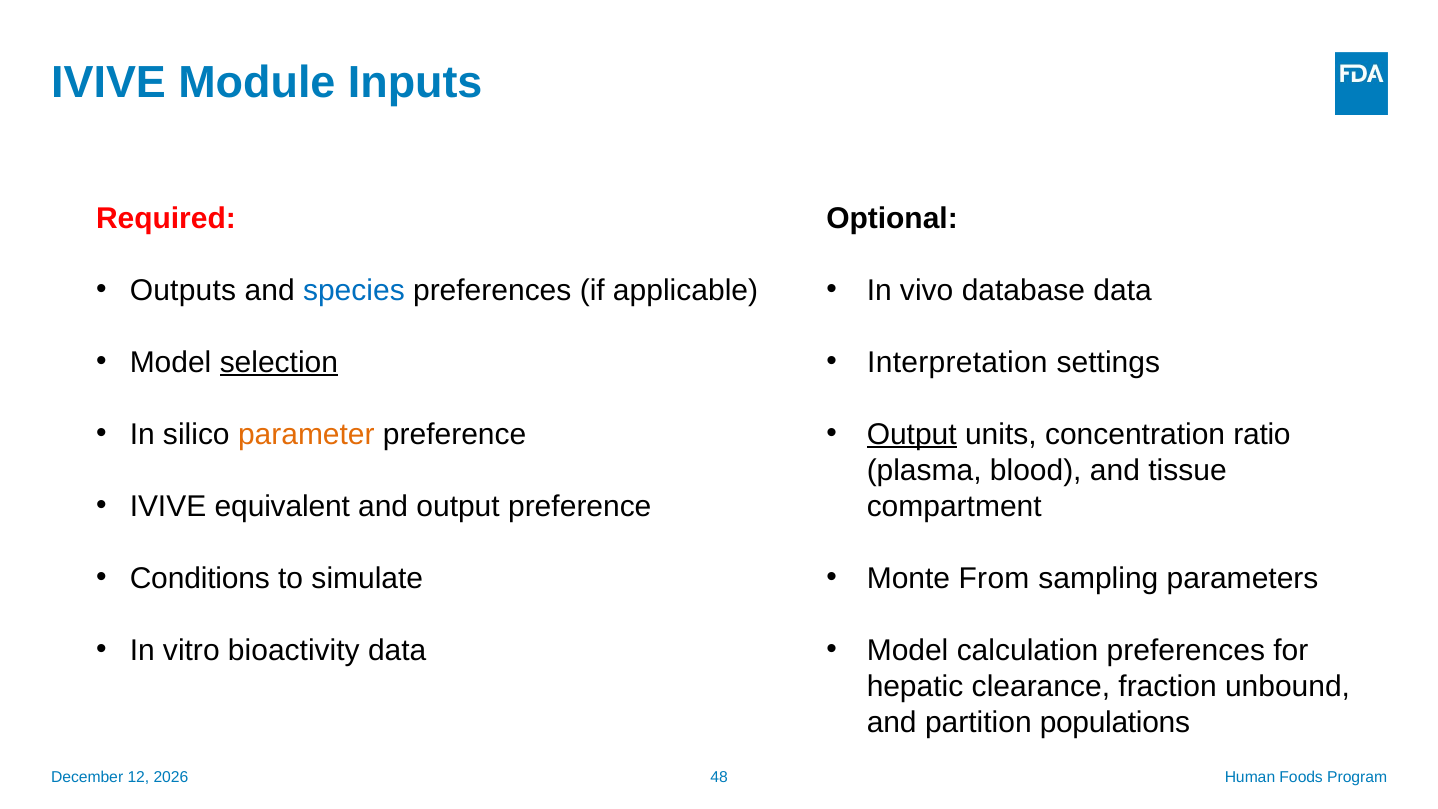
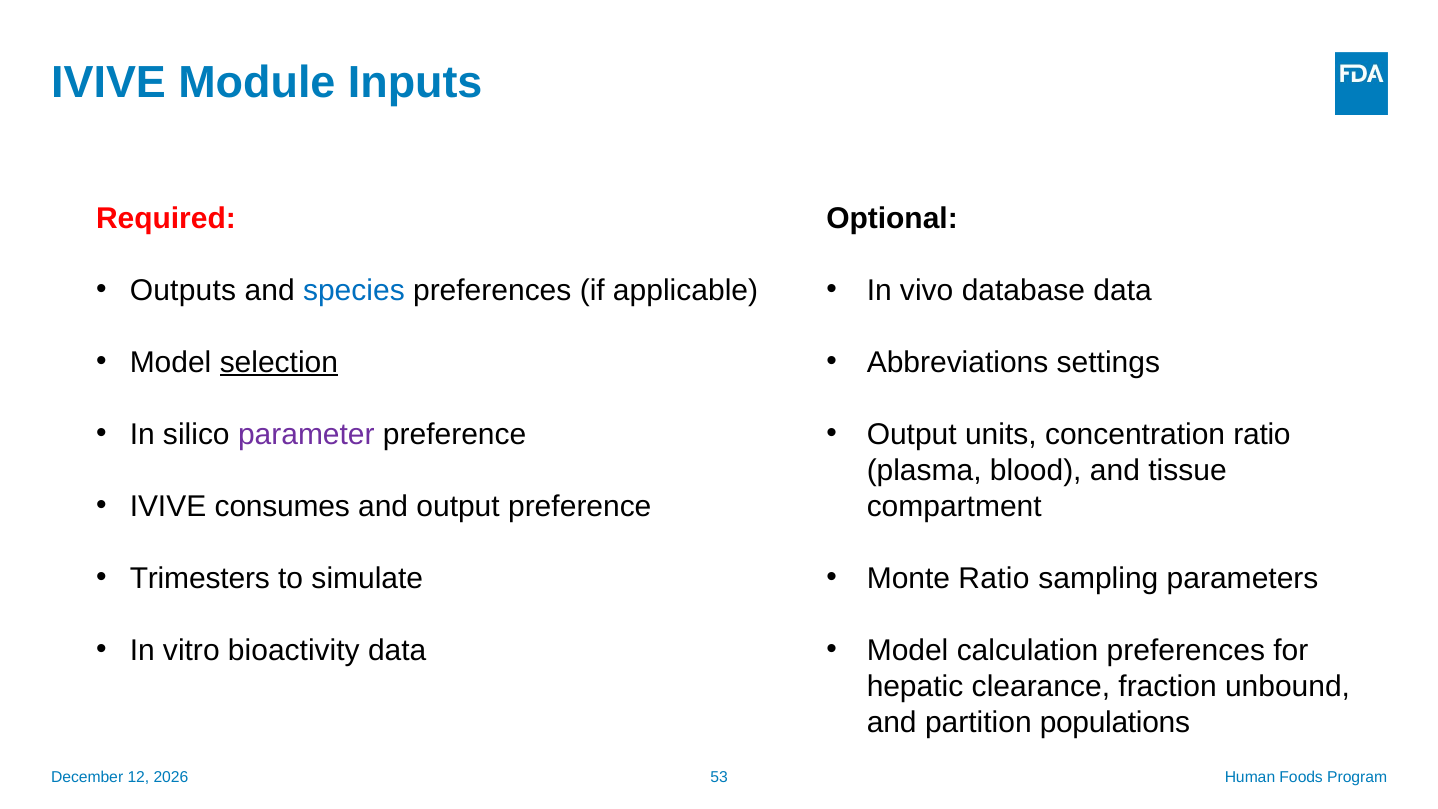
Interpretation: Interpretation -> Abbreviations
parameter colour: orange -> purple
Output at (912, 434) underline: present -> none
equivalent: equivalent -> consumes
Conditions: Conditions -> Trimesters
Monte From: From -> Ratio
48: 48 -> 53
